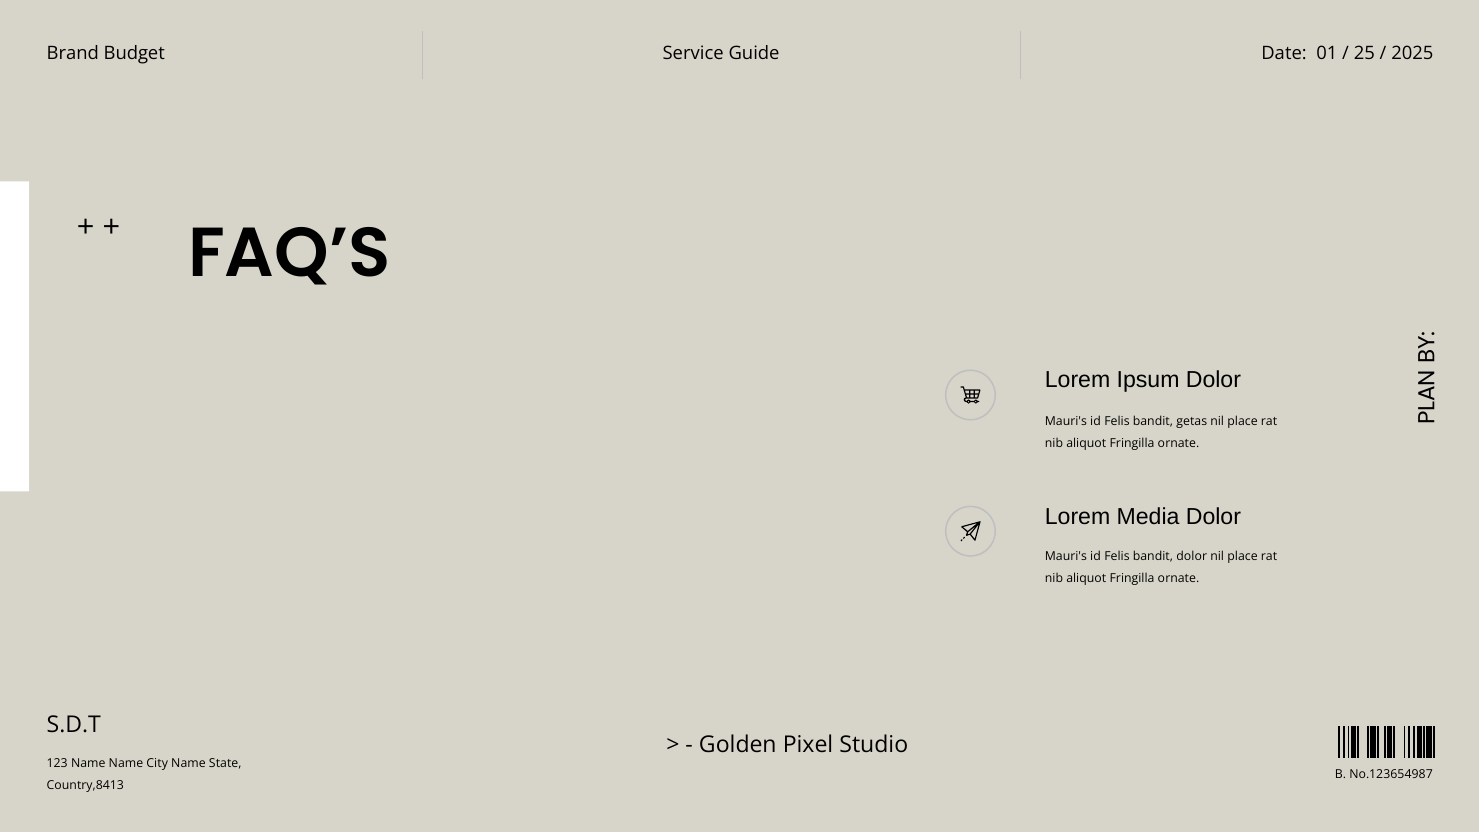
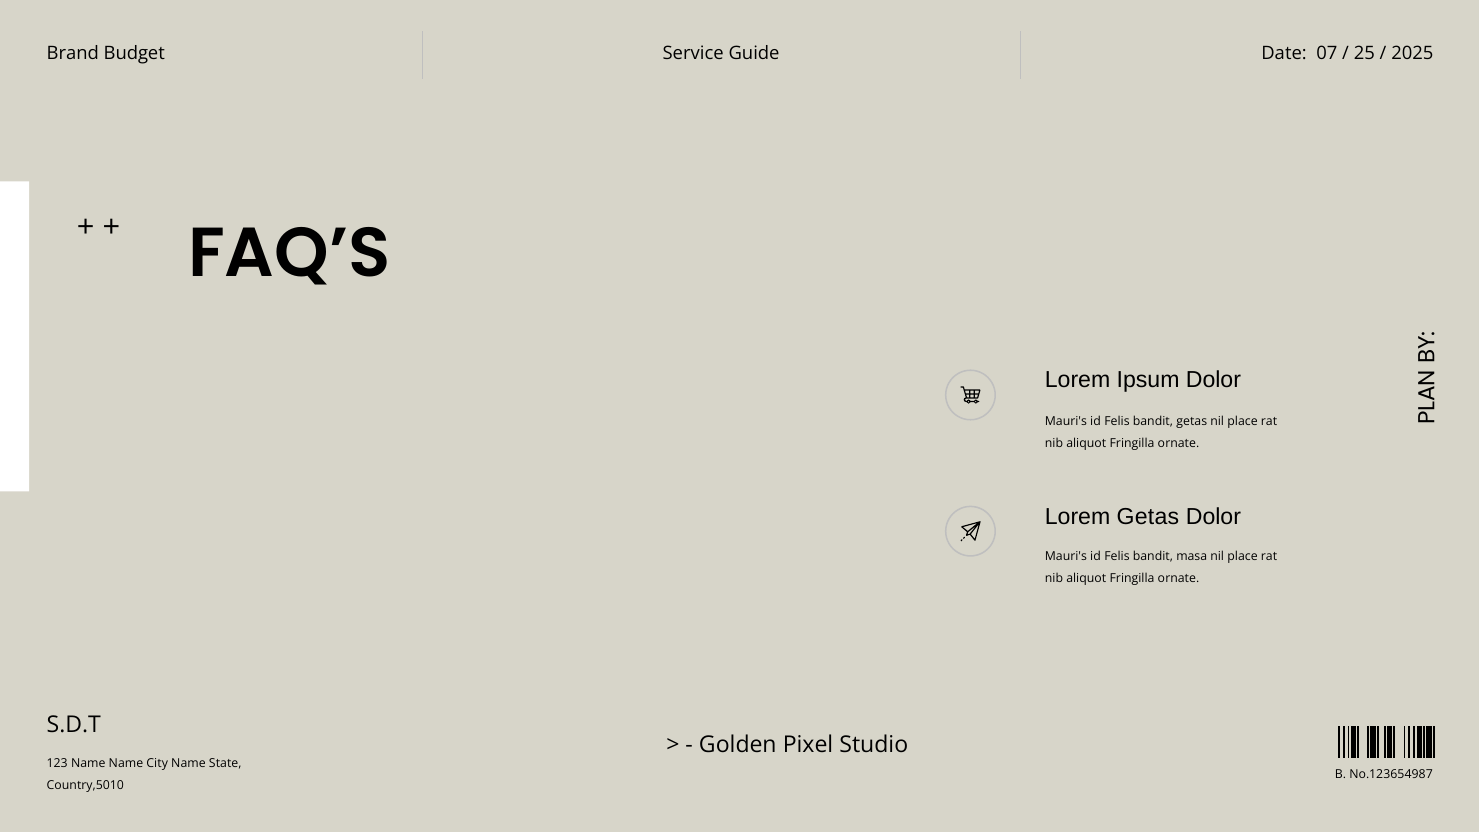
01: 01 -> 07
Lorem Media: Media -> Getas
bandit dolor: dolor -> masa
Country,8413: Country,8413 -> Country,5010
